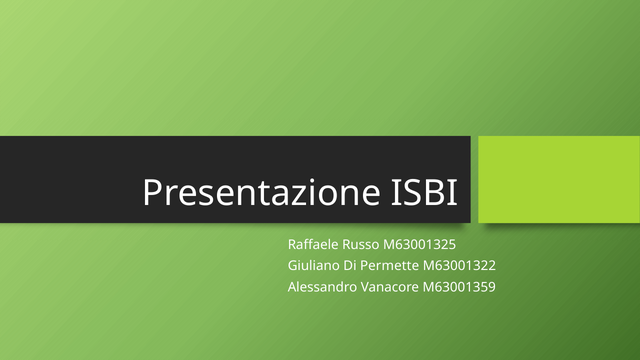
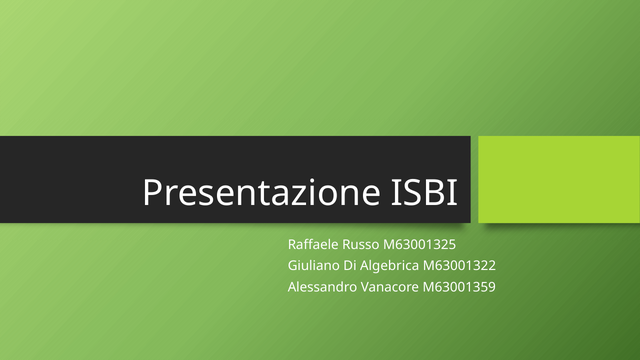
Permette: Permette -> Algebrica
